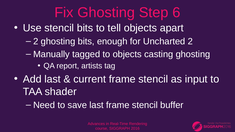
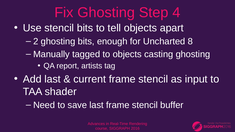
6: 6 -> 4
2: 2 -> 8
